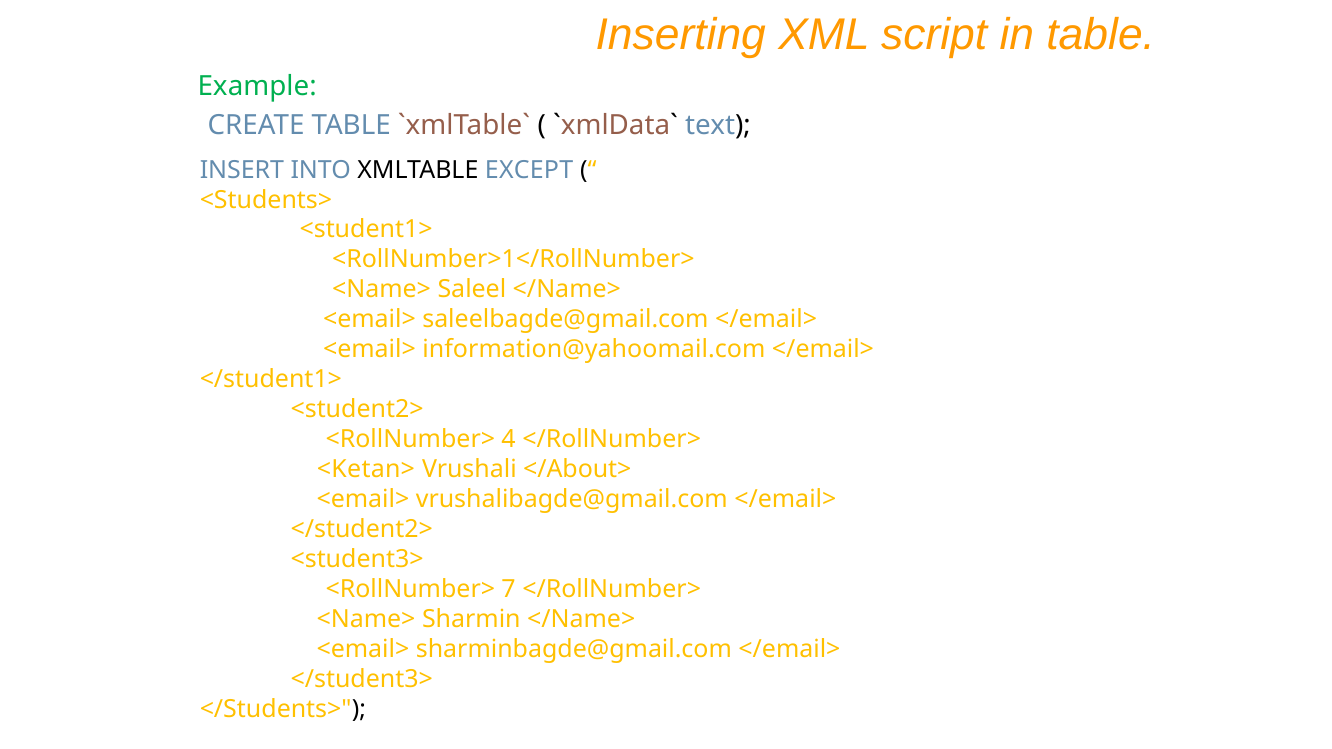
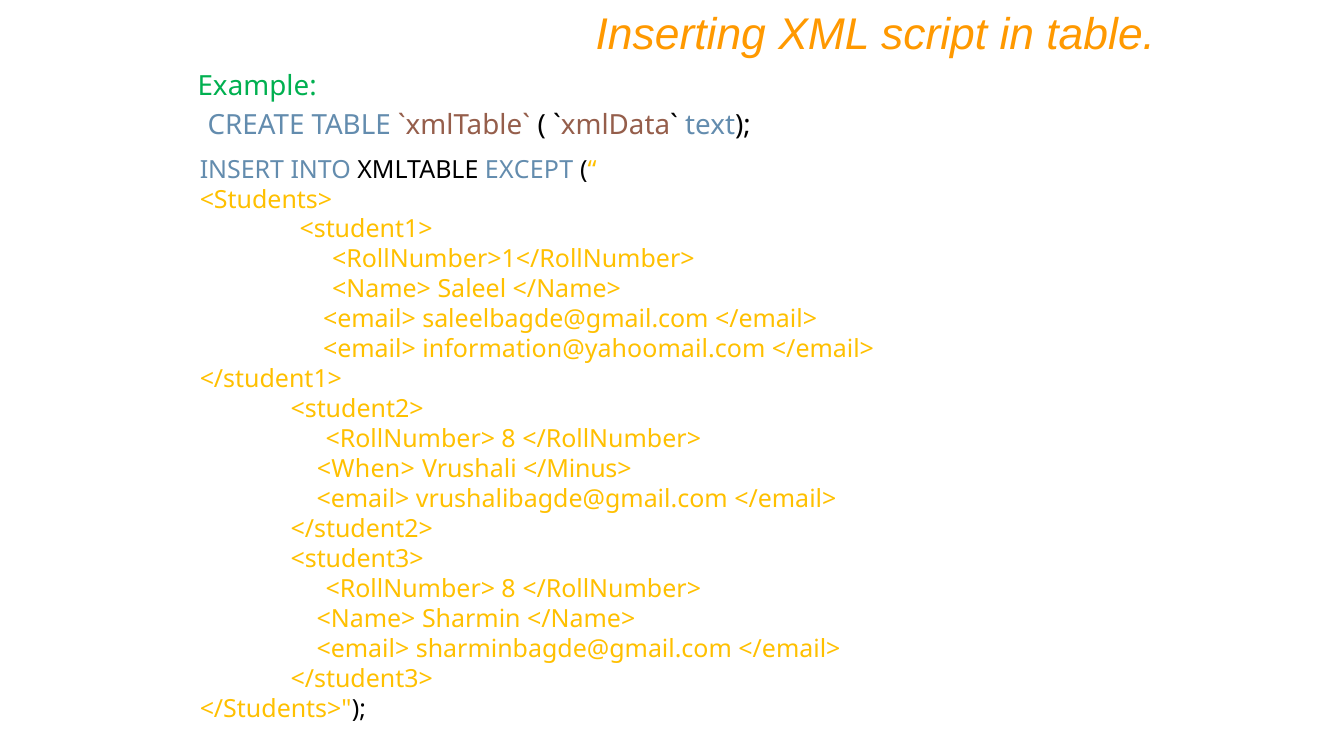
4 at (509, 440): 4 -> 8
<Ketan>: <Ketan> -> <When>
</About>: </About> -> </Minus>
7 at (509, 589): 7 -> 8
